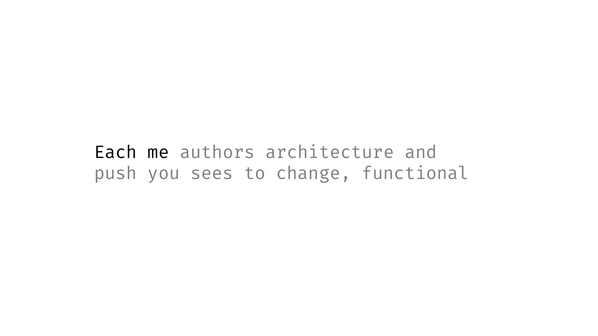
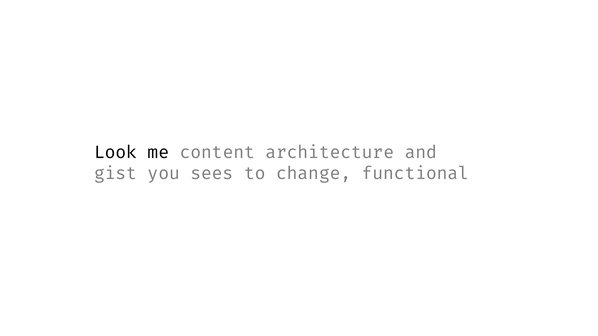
Each: Each -> Look
authors: authors -> content
push: push -> gist
